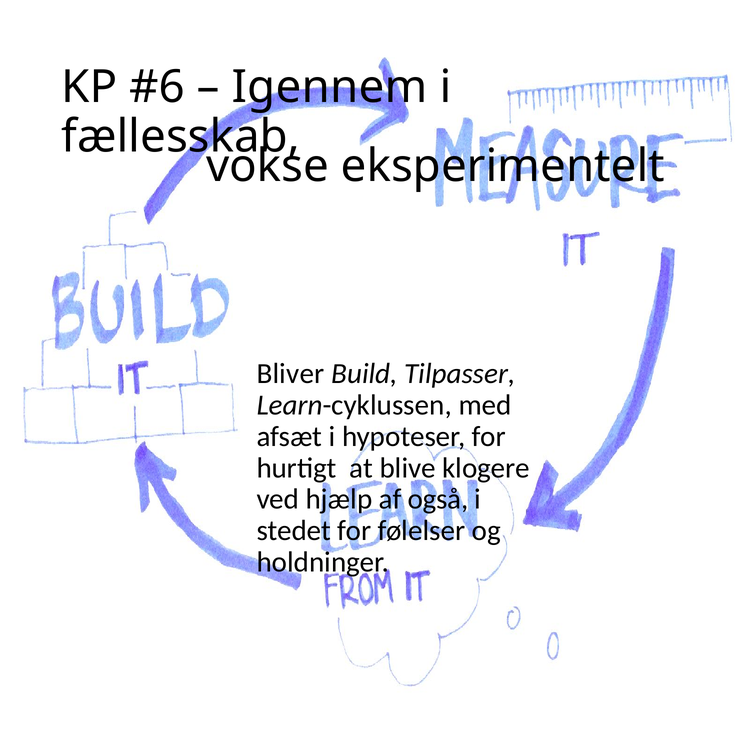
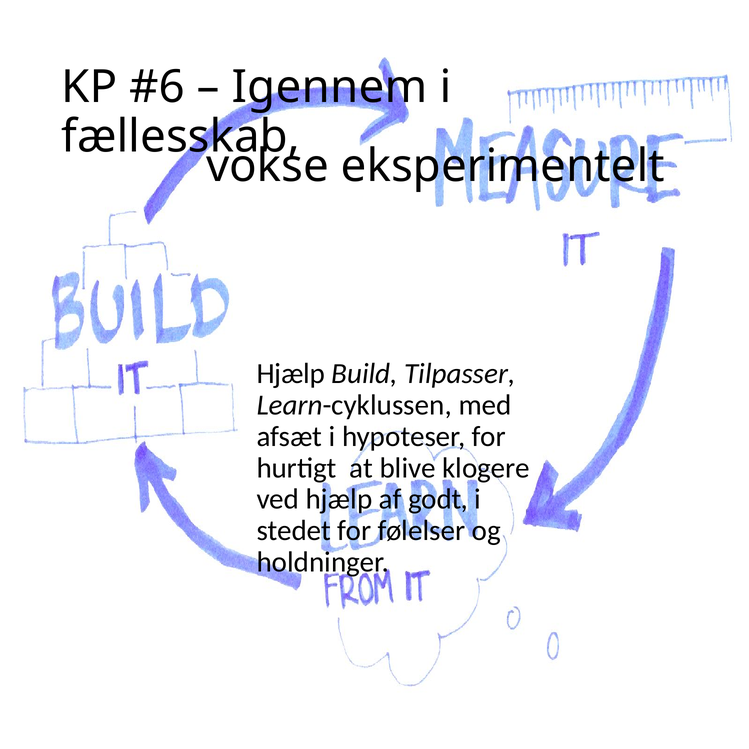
Bliver at (291, 374): Bliver -> Hjælp
også: også -> godt
